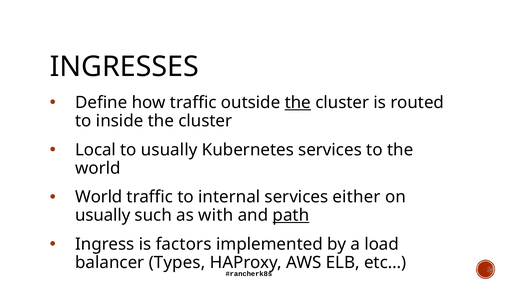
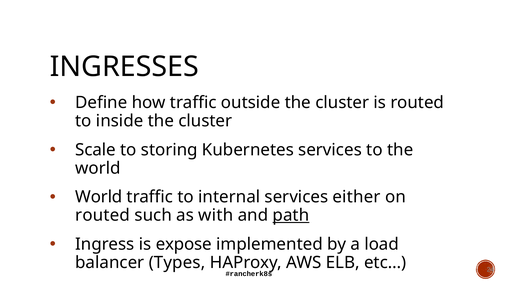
the at (298, 103) underline: present -> none
Local: Local -> Scale
to usually: usually -> storing
usually at (103, 216): usually -> routed
factors: factors -> expose
